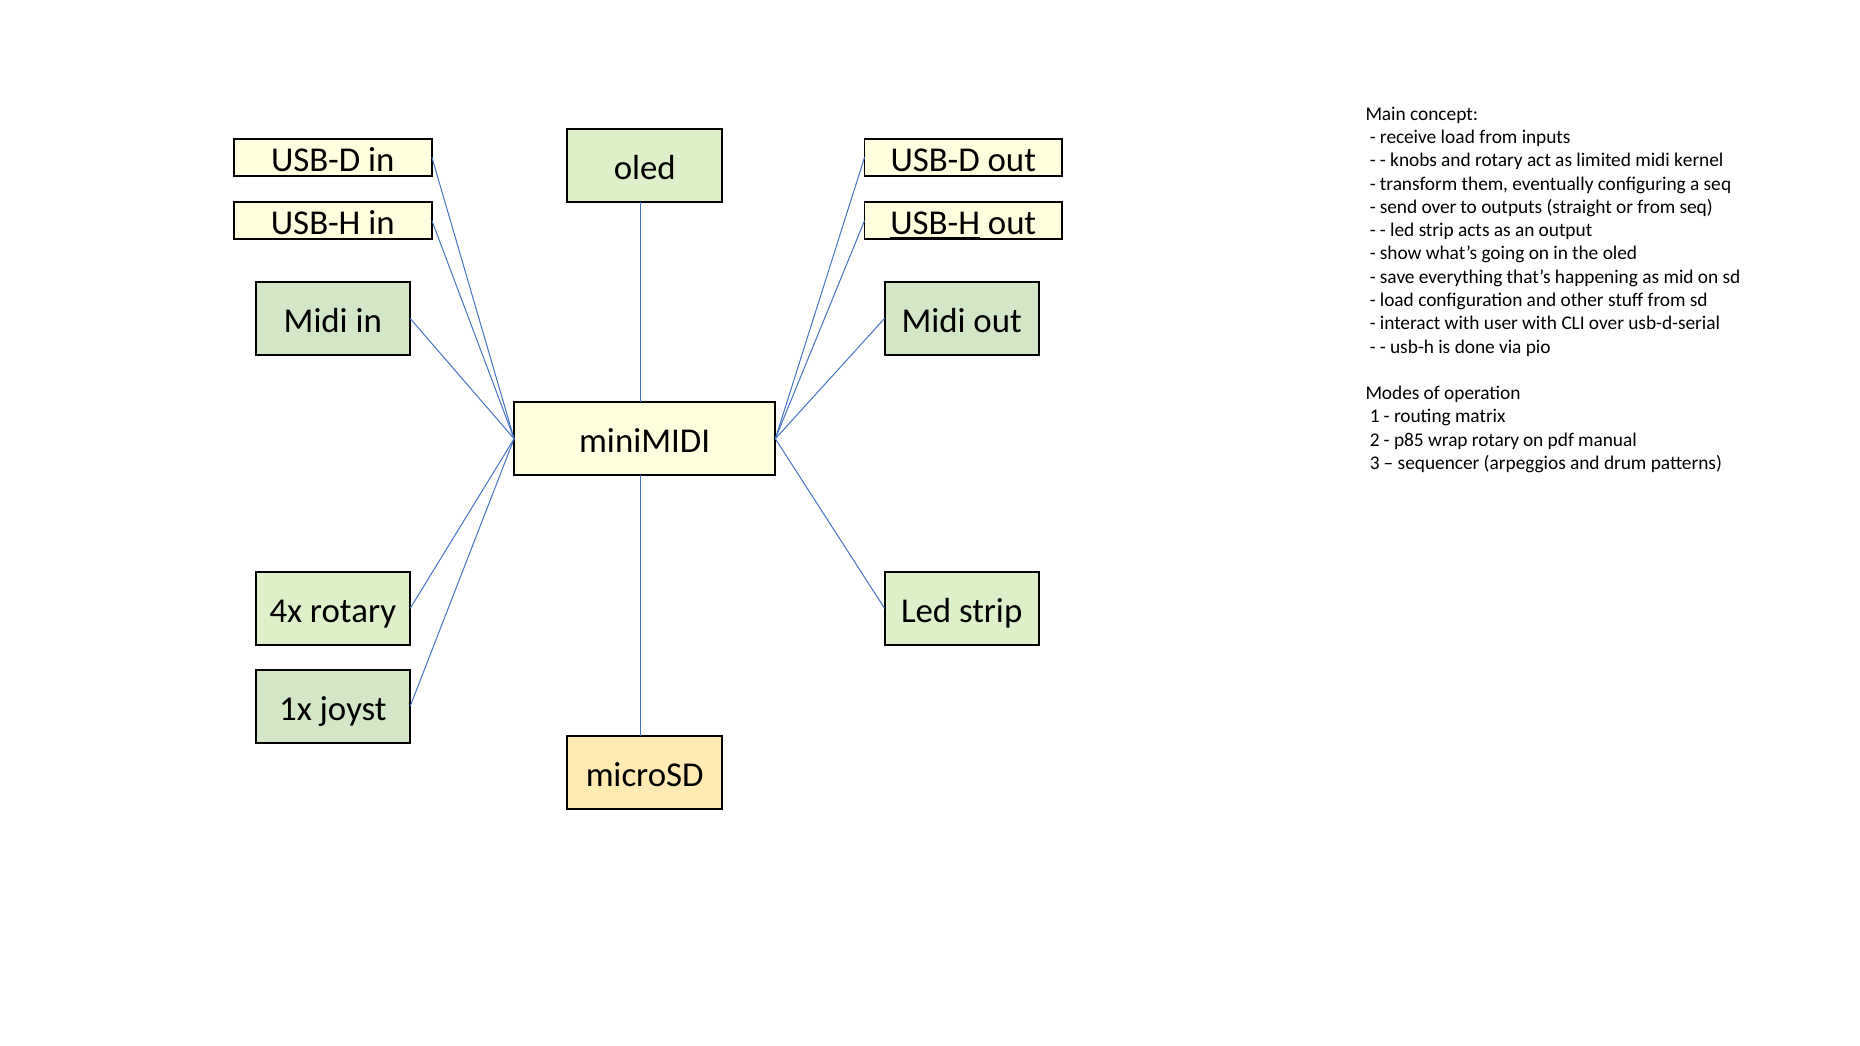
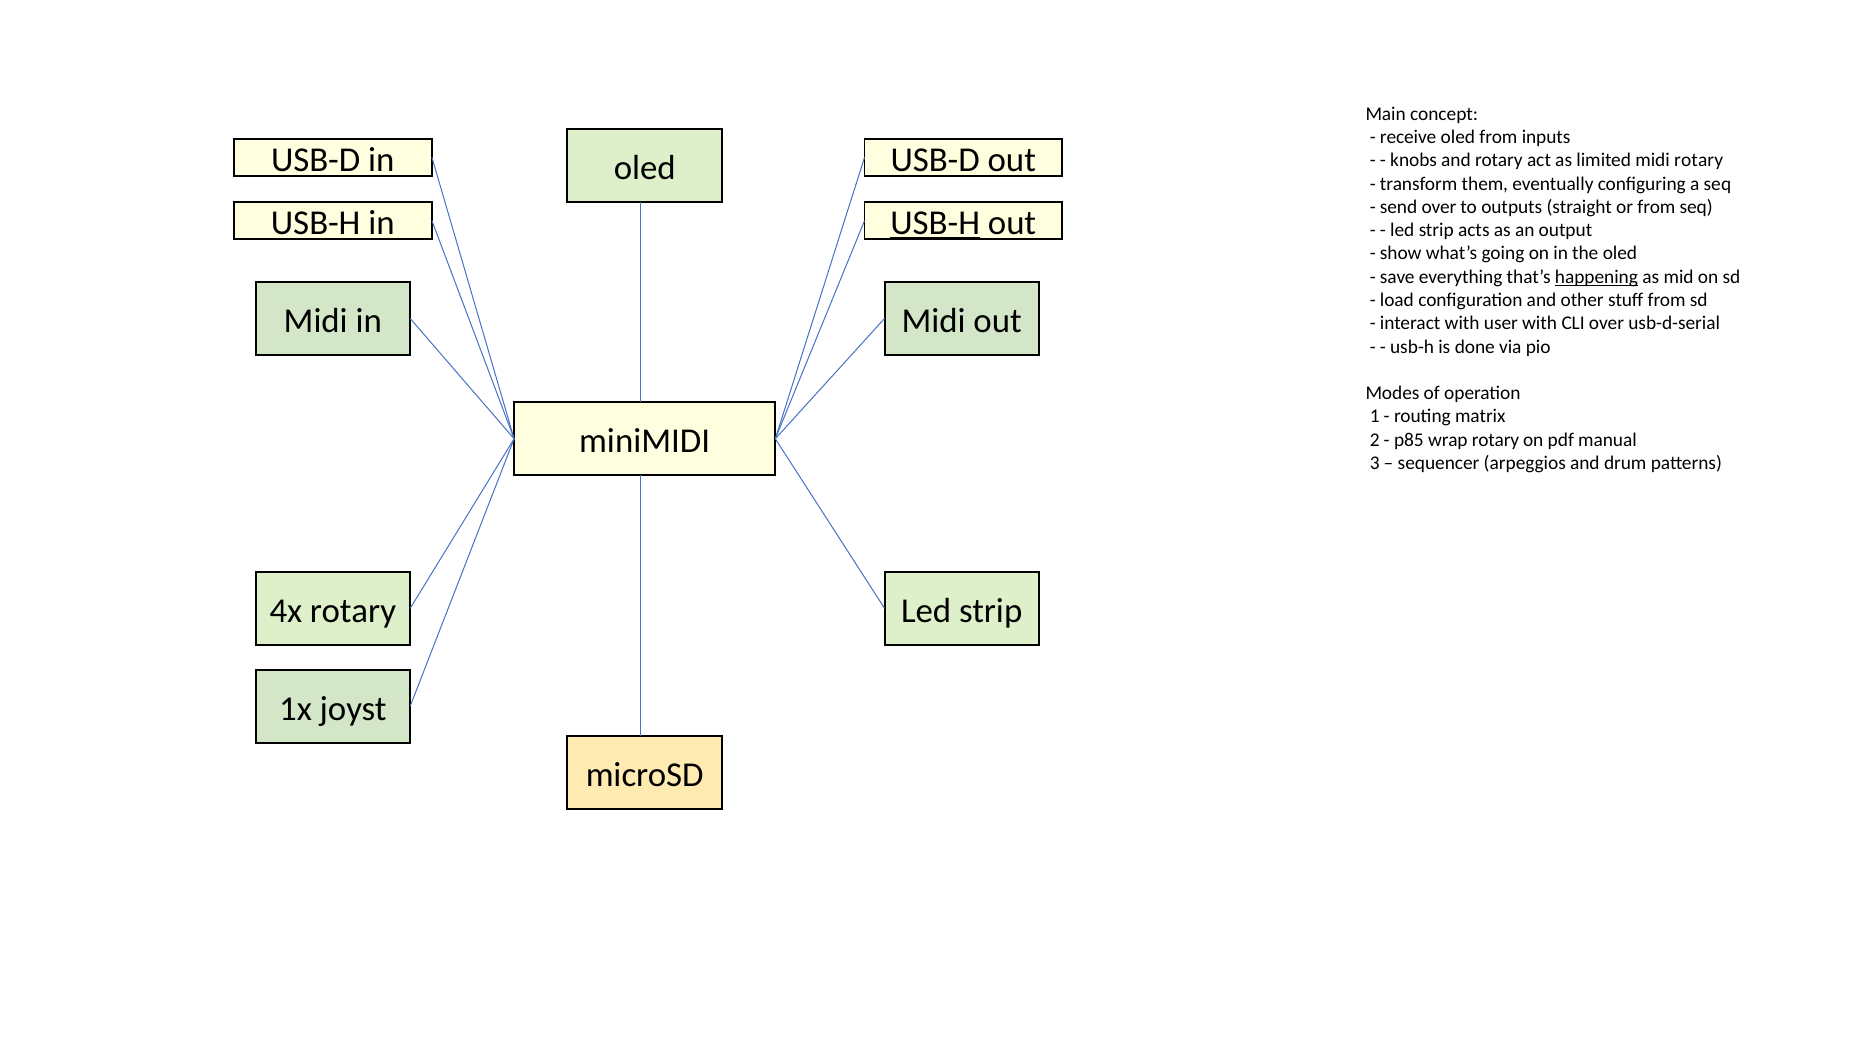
receive load: load -> oled
midi kernel: kernel -> rotary
happening underline: none -> present
